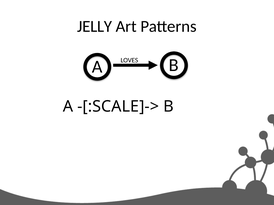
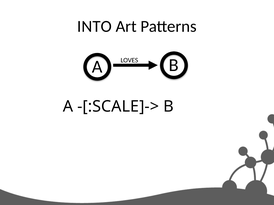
JELLY: JELLY -> INTO
